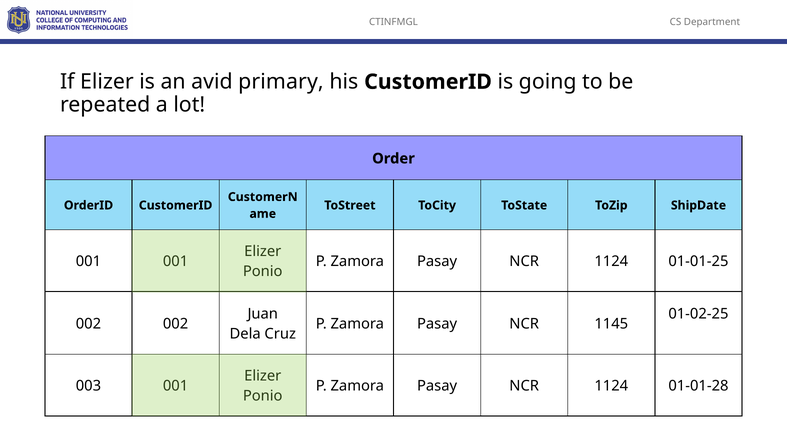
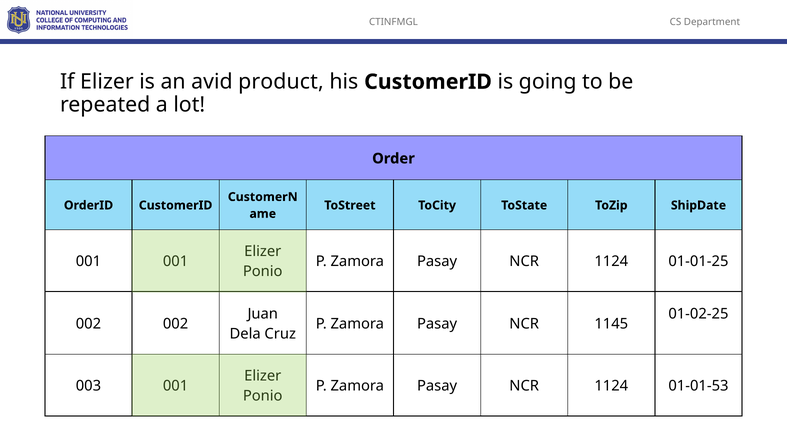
primary: primary -> product
01-01-28: 01-01-28 -> 01-01-53
